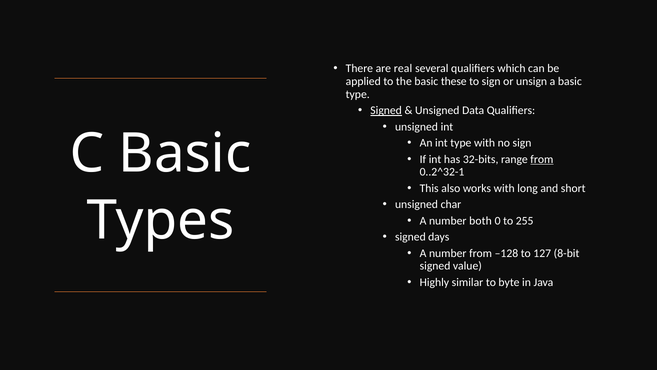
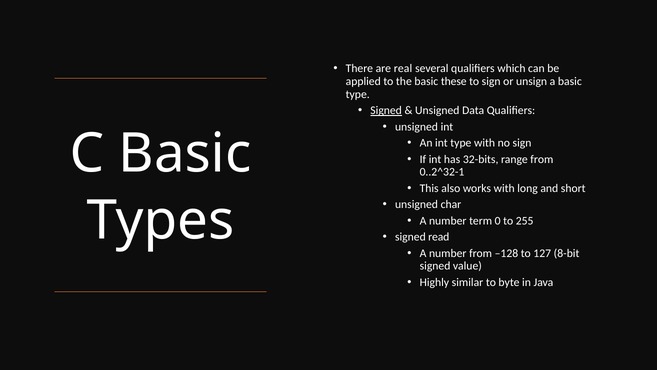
from at (542, 159) underline: present -> none
both: both -> term
days: days -> read
